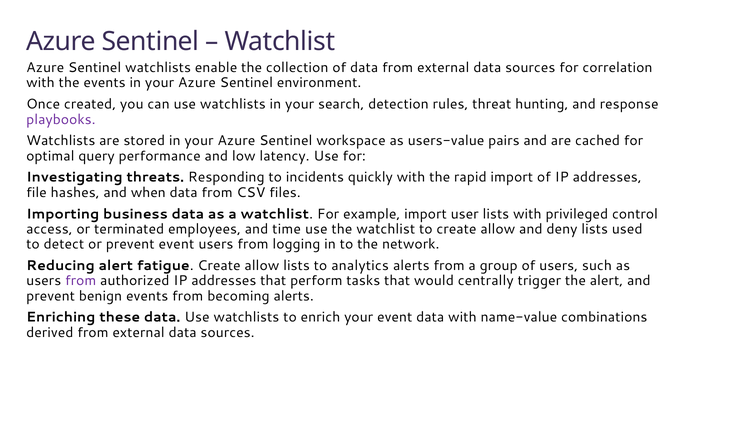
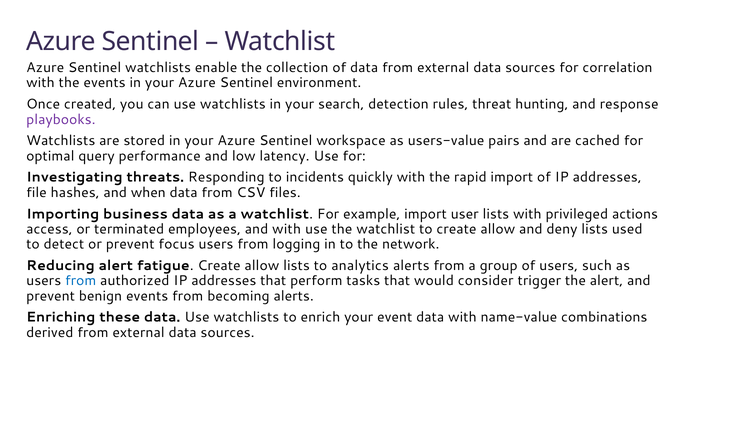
control: control -> actions
and time: time -> with
prevent event: event -> focus
from at (81, 281) colour: purple -> blue
centrally: centrally -> consider
